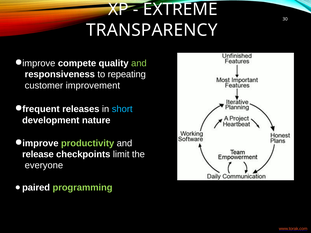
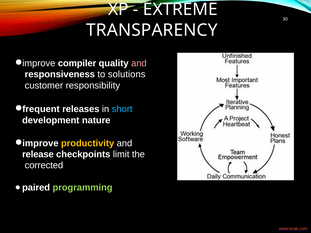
compete: compete -> compiler
and at (139, 63) colour: light green -> pink
repeating: repeating -> solutions
improvement: improvement -> responsibility
productivity colour: light green -> yellow
everyone: everyone -> corrected
